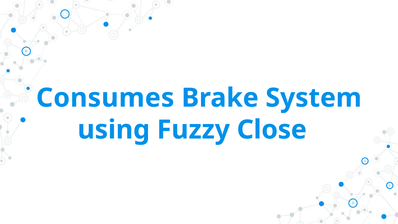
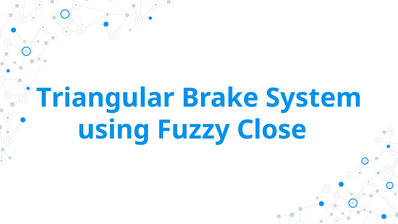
Consumes: Consumes -> Triangular
